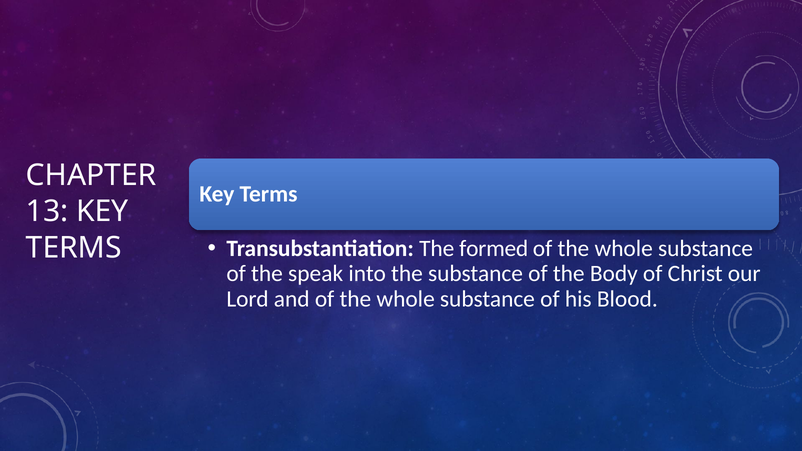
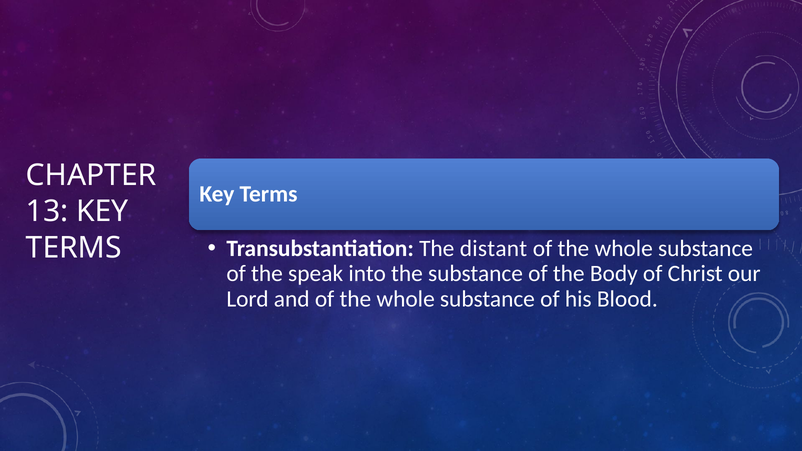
formed: formed -> distant
